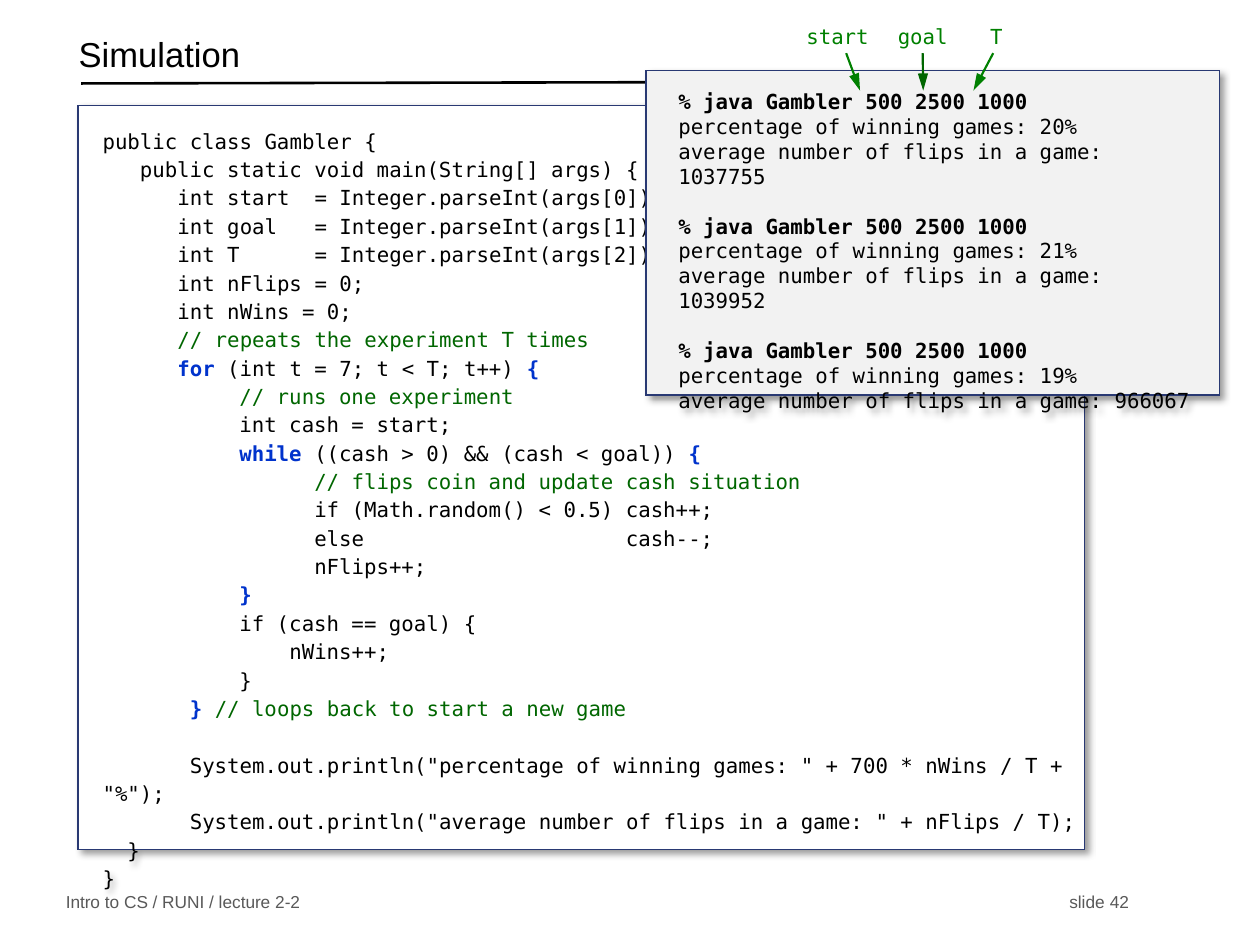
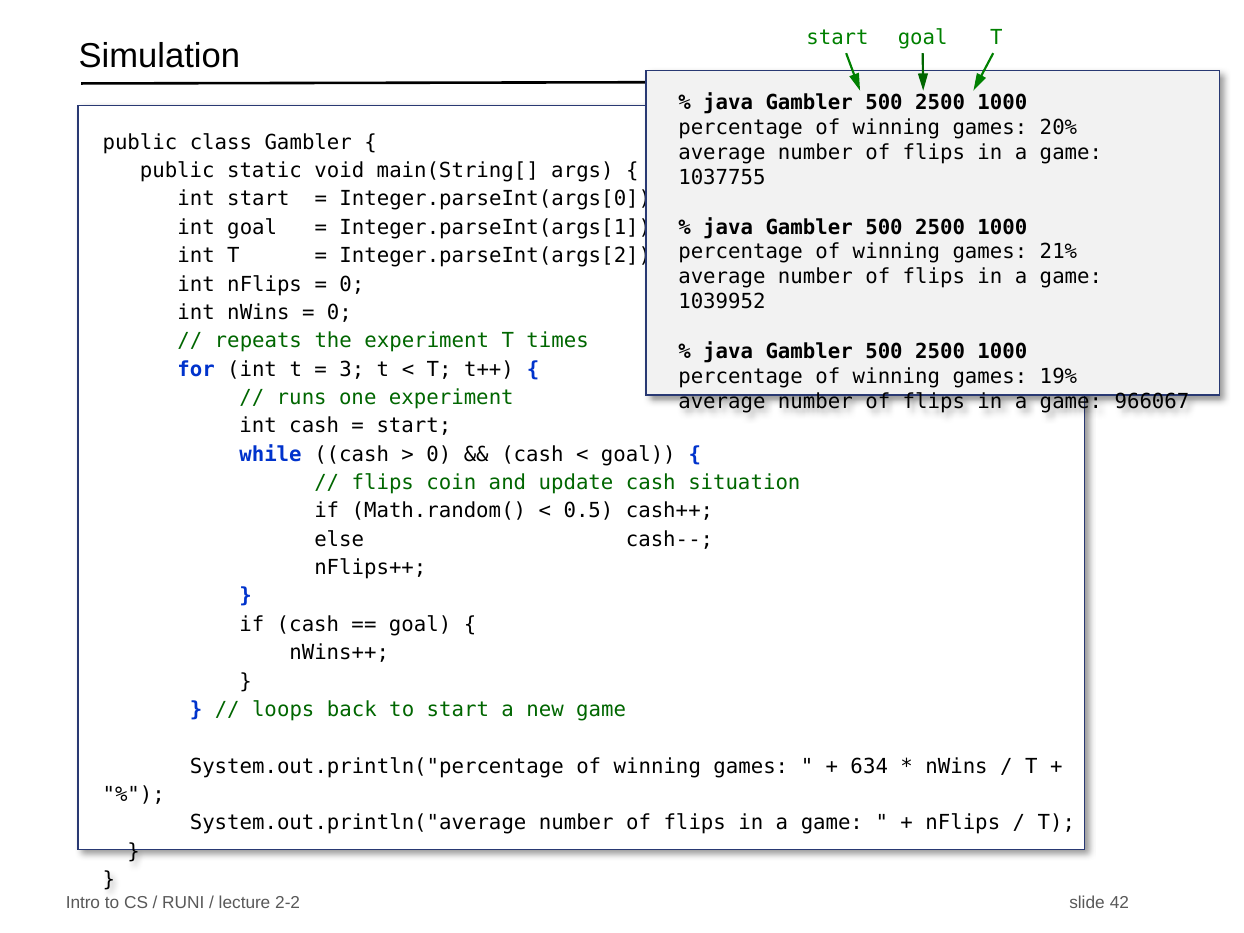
7: 7 -> 3
700: 700 -> 634
